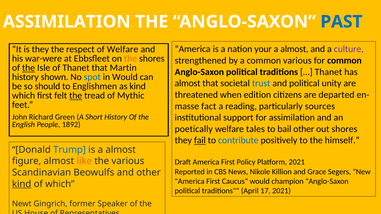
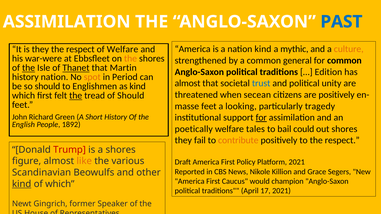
nation your: your -> kind
almost at (294, 49): almost -> mythic
culture colour: purple -> orange
common various: various -> general
Thanet at (76, 68) underline: none -> present
Thanet at (328, 72): Thanet -> Edition
history shown: shown -> nation
spot colour: blue -> orange
in Would: Would -> Period
edition: edition -> secean
are departed: departed -> positively
of Mythic: Mythic -> Should
fact at (209, 106): fact -> feet
reading: reading -> looking
sources: sources -> tragedy
for at (261, 118) underline: none -> present
bail other: other -> could
fail underline: present -> none
contribute colour: blue -> orange
to the himself: himself -> respect
Trump colour: blue -> red
is a almost: almost -> shores
